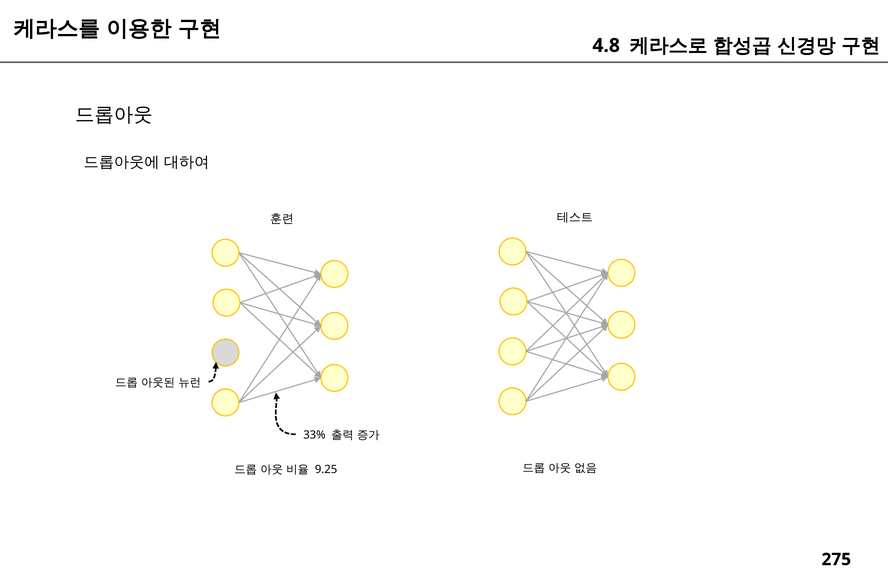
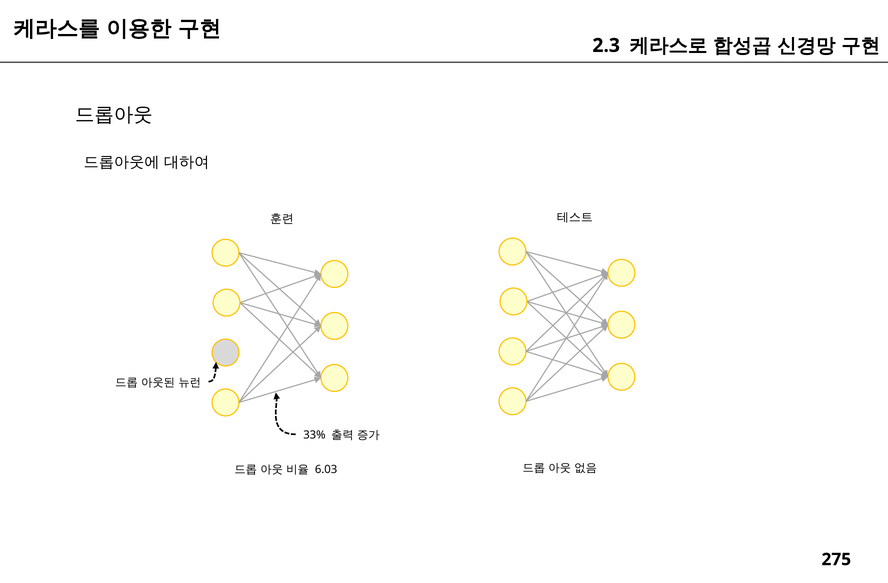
4.8: 4.8 -> 2.3
9.25: 9.25 -> 6.03
